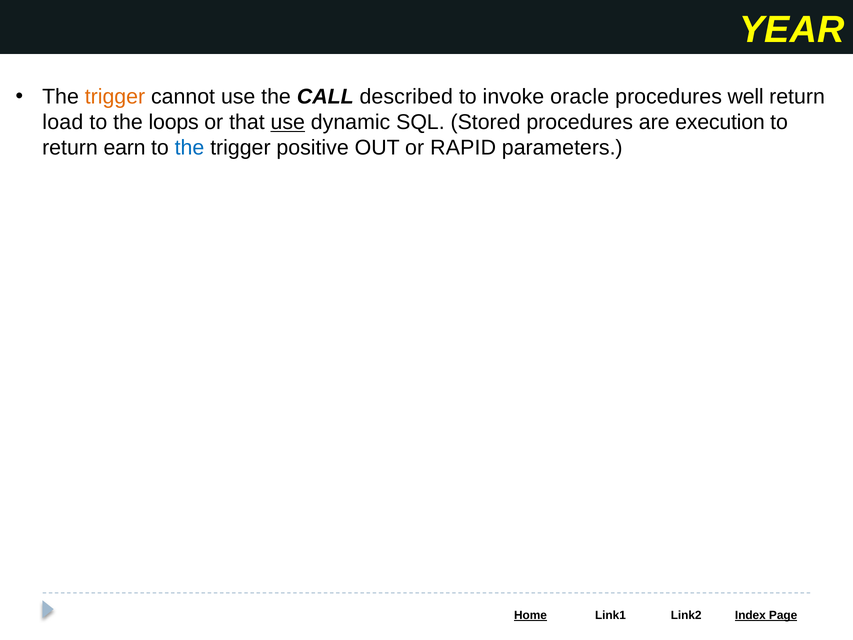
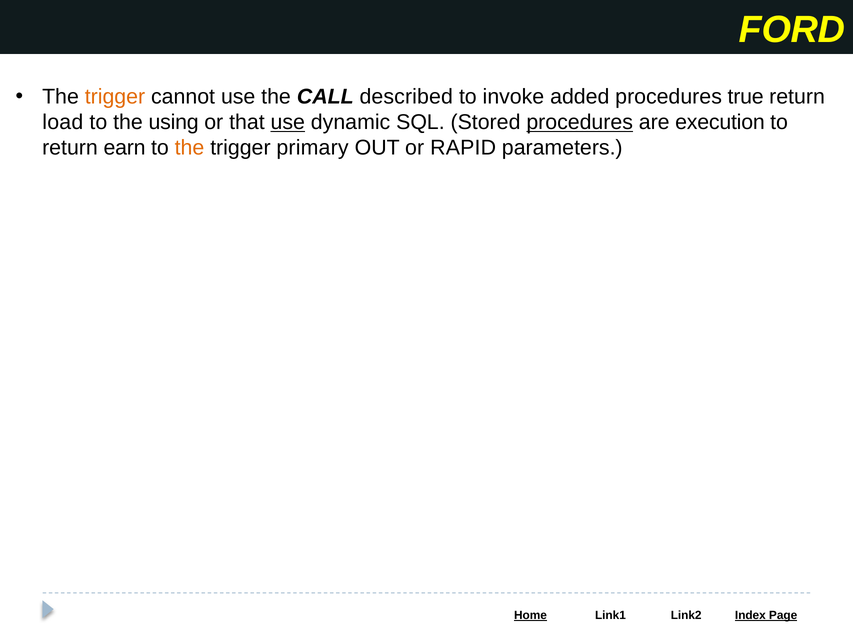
YEAR: YEAR -> FORD
oracle: oracle -> added
well: well -> true
loops: loops -> using
procedures at (580, 122) underline: none -> present
the at (190, 148) colour: blue -> orange
positive: positive -> primary
